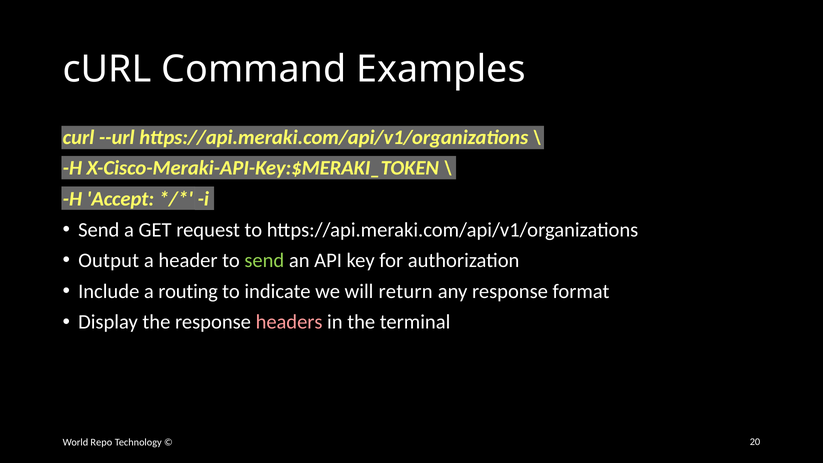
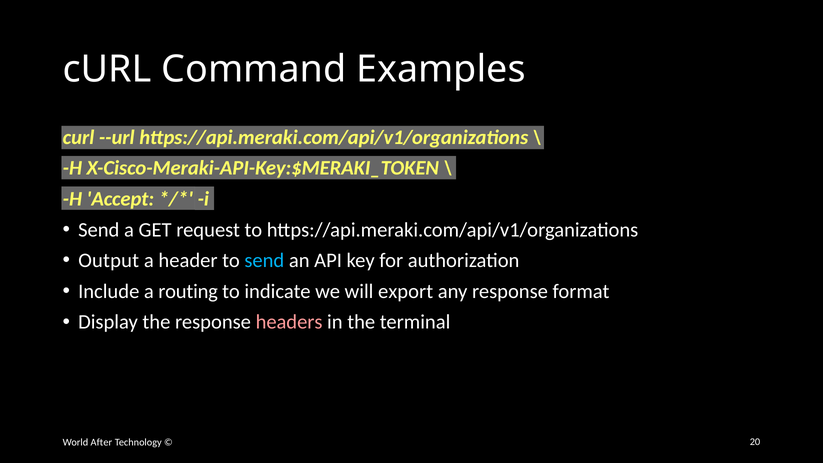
send at (264, 260) colour: light green -> light blue
return: return -> export
Repo: Repo -> After
